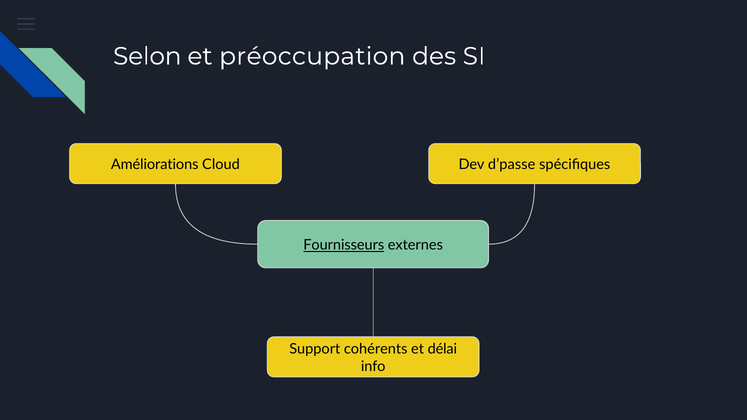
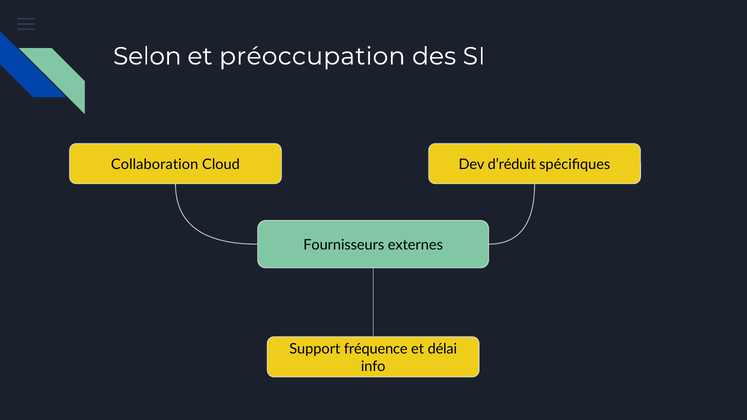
Améliorations: Améliorations -> Collaboration
d’passe: d’passe -> d’réduit
Fournisseurs underline: present -> none
cohérents: cohérents -> fréquence
